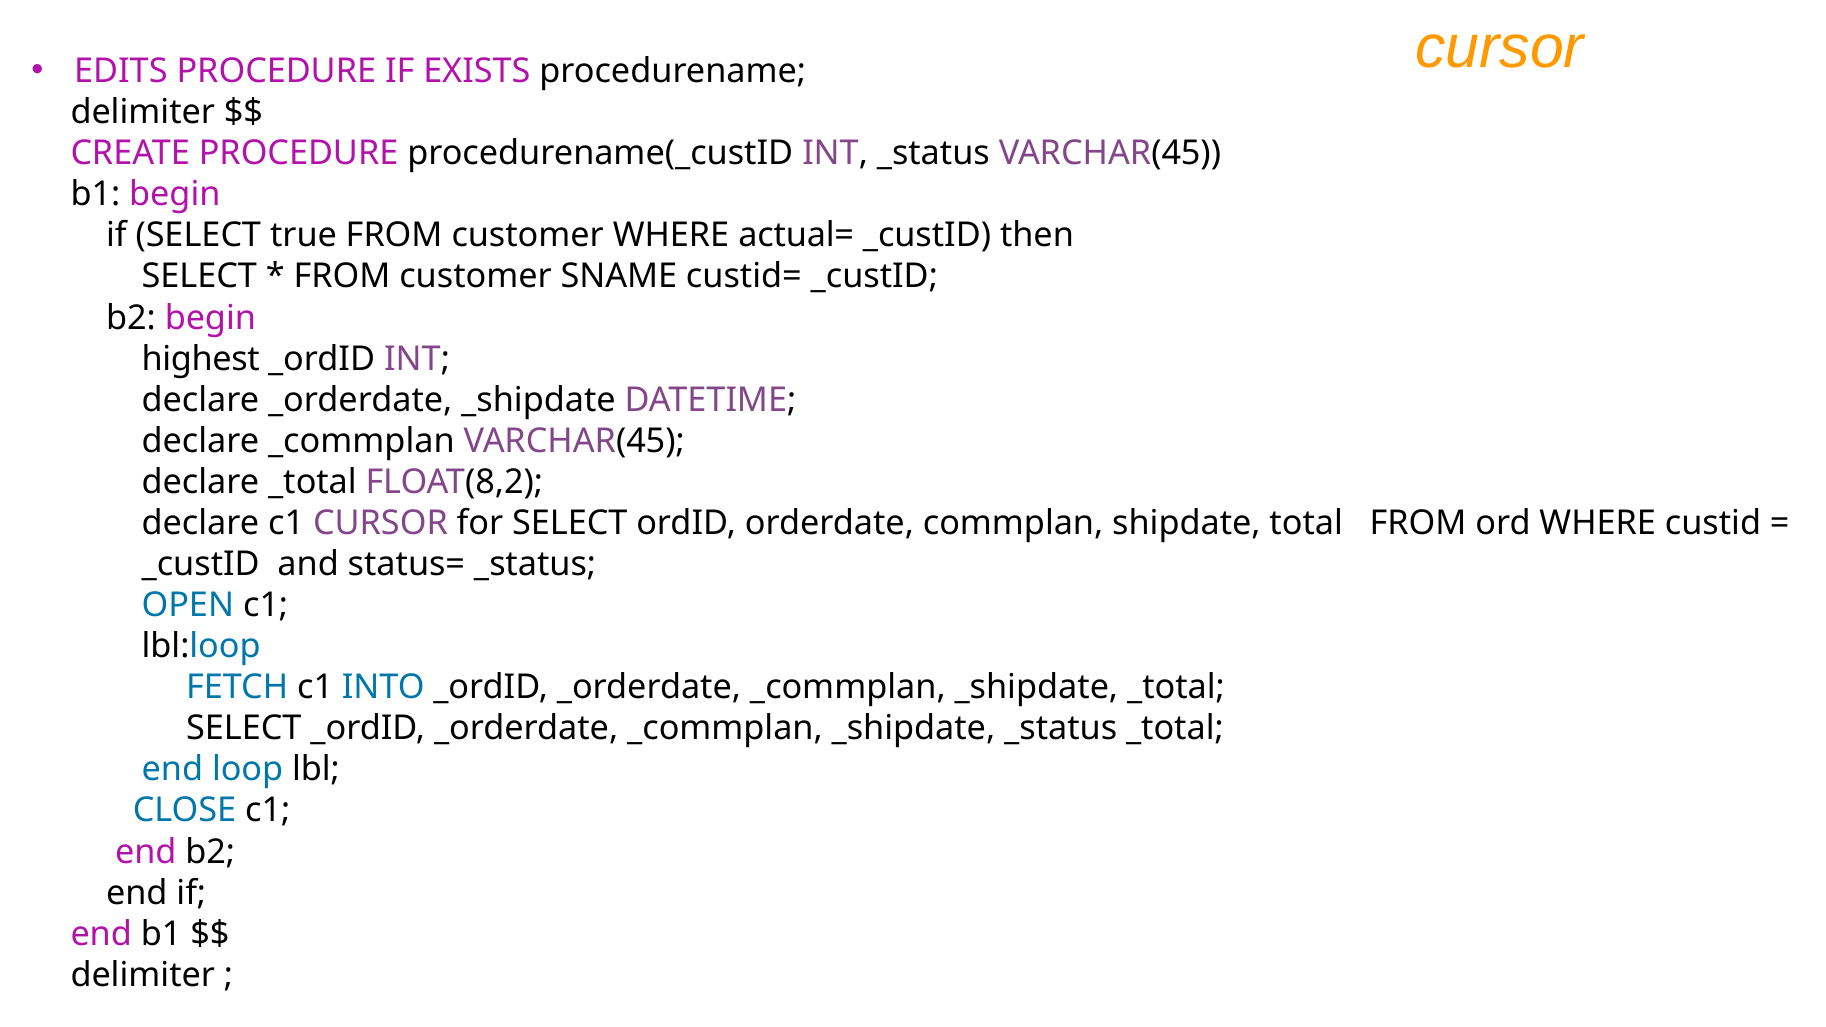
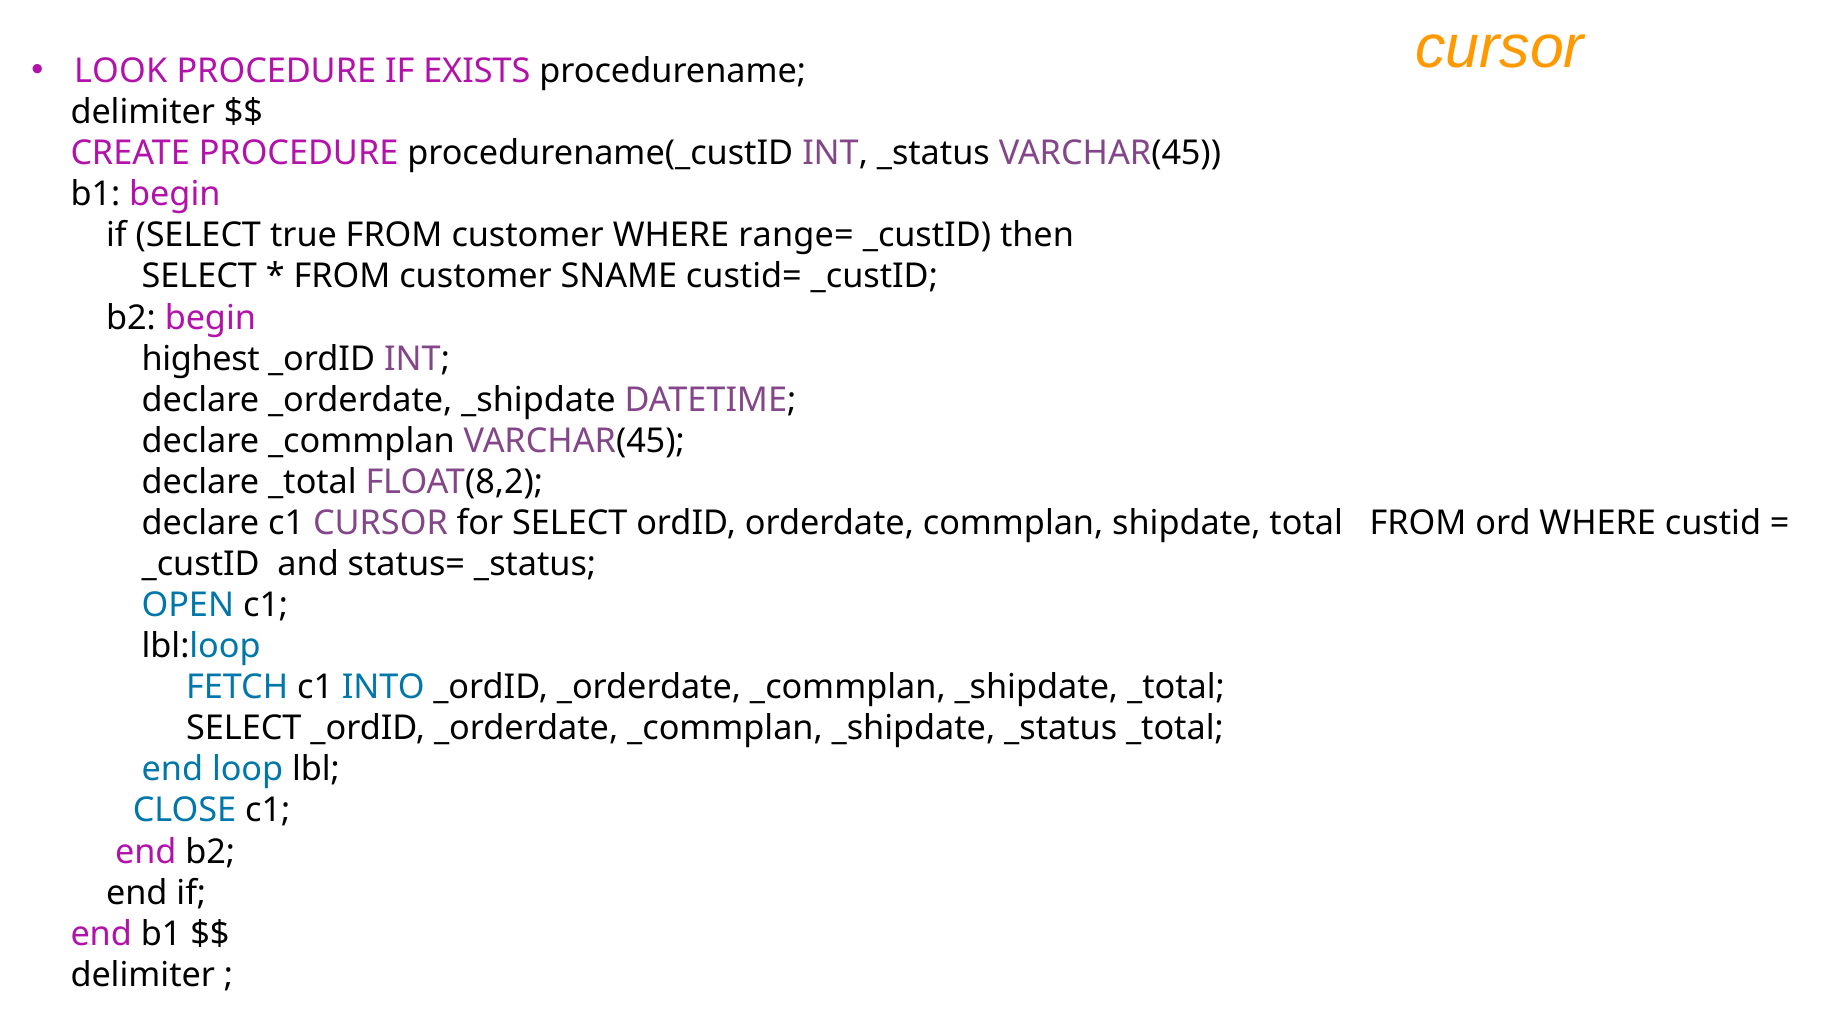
EDITS: EDITS -> LOOK
actual=: actual= -> range=
